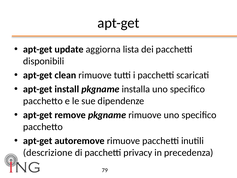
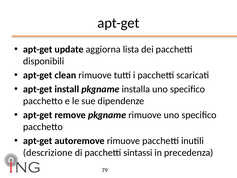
privacy: privacy -> sintassi
